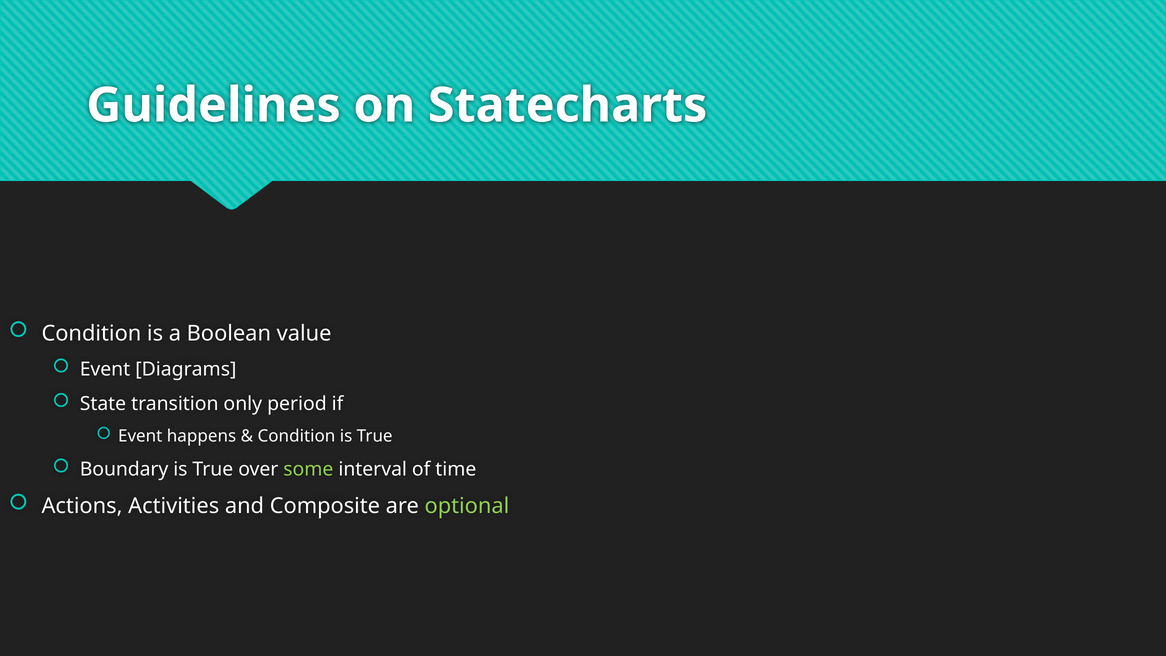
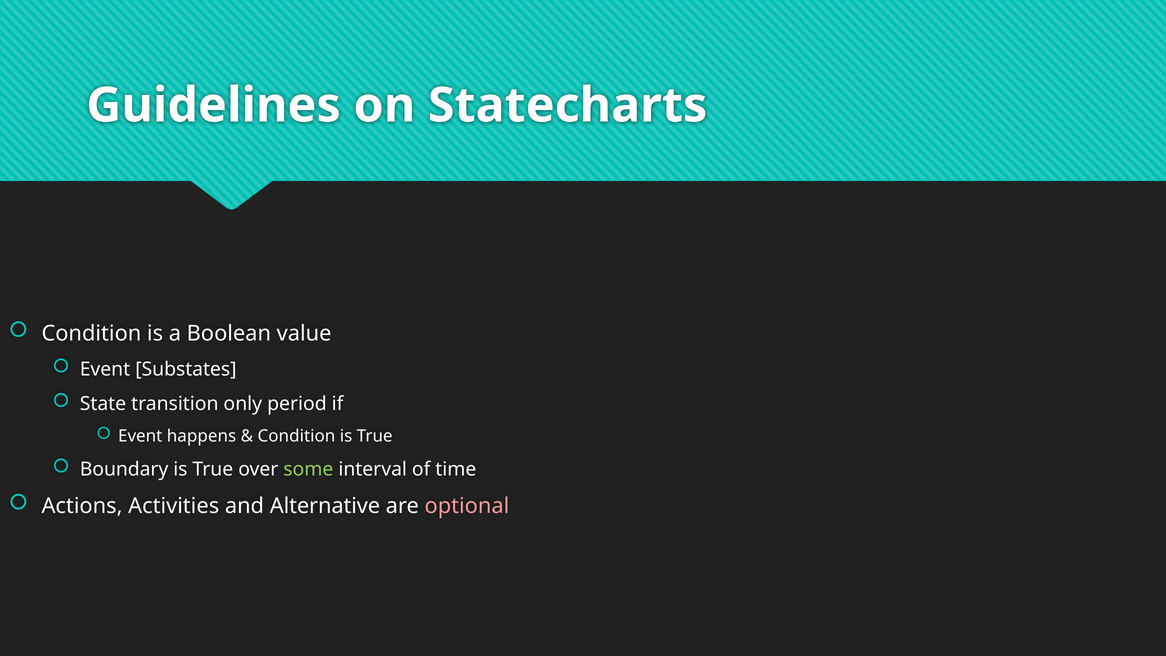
Diagrams: Diagrams -> Substates
Composite: Composite -> Alternative
optional colour: light green -> pink
